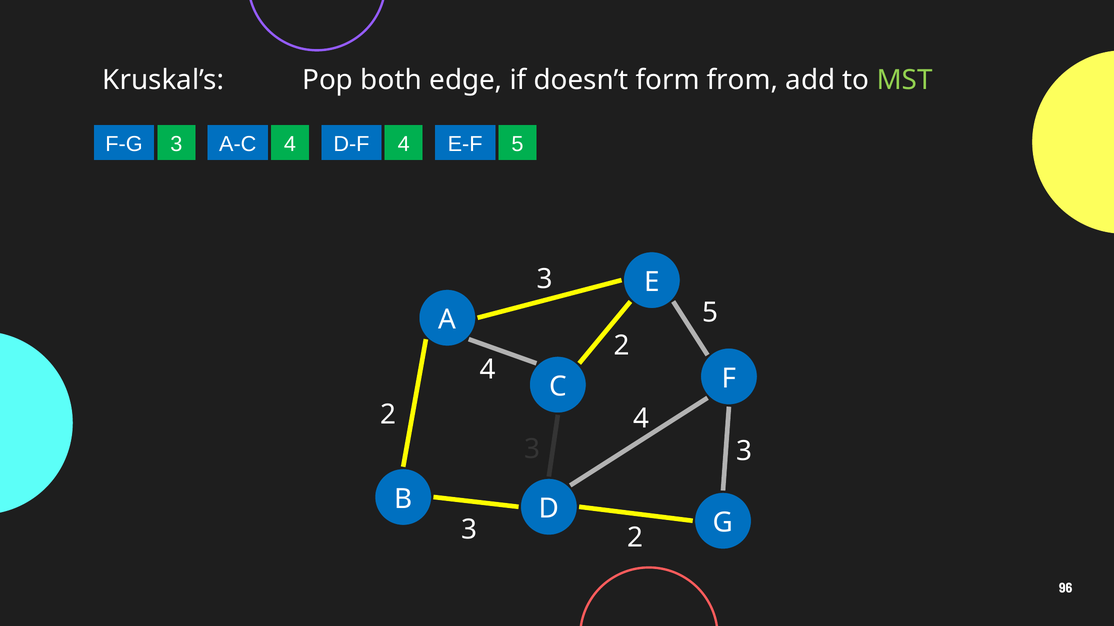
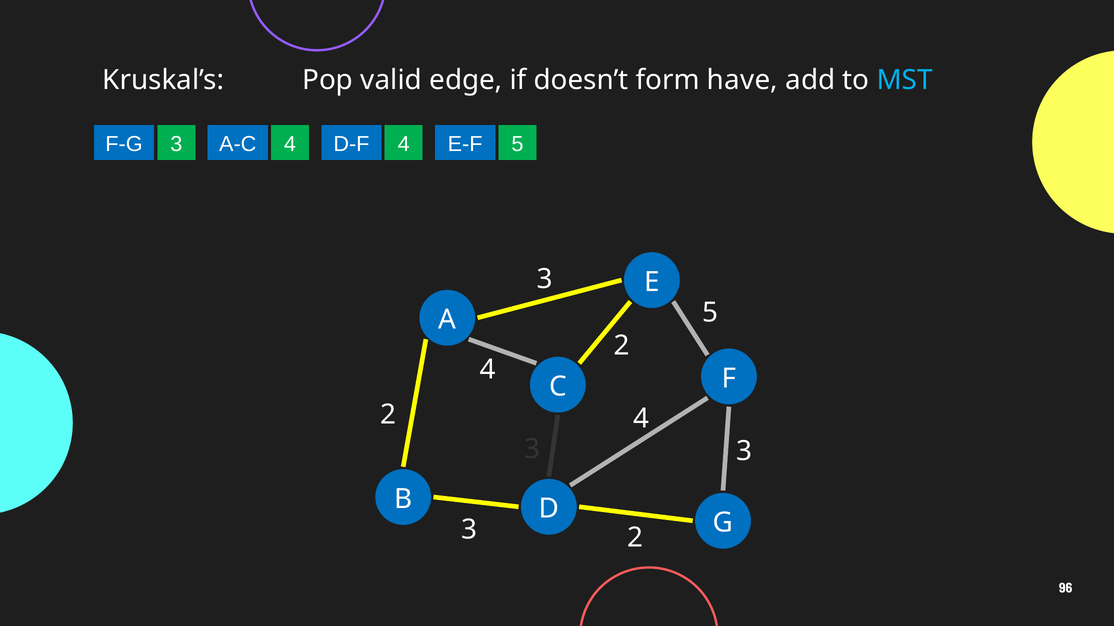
both: both -> valid
from: from -> have
MST colour: light green -> light blue
